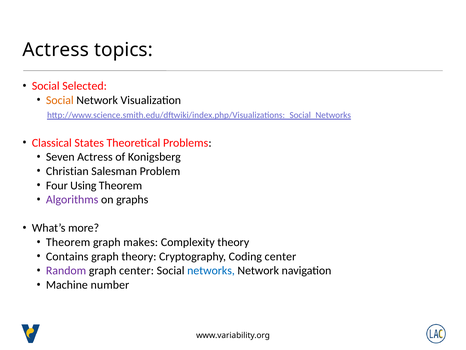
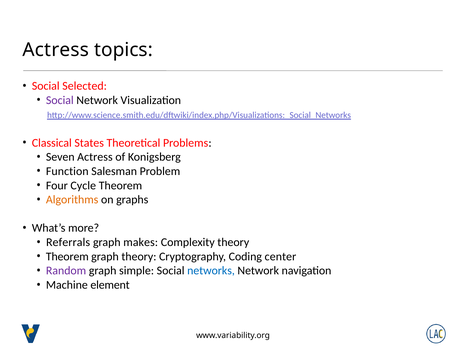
Social at (60, 100) colour: orange -> purple
Christian: Christian -> Function
Using: Using -> Cycle
Algorithms colour: purple -> orange
Theorem at (68, 242): Theorem -> Referrals
Contains at (67, 256): Contains -> Theorem
graph center: center -> simple
number: number -> element
